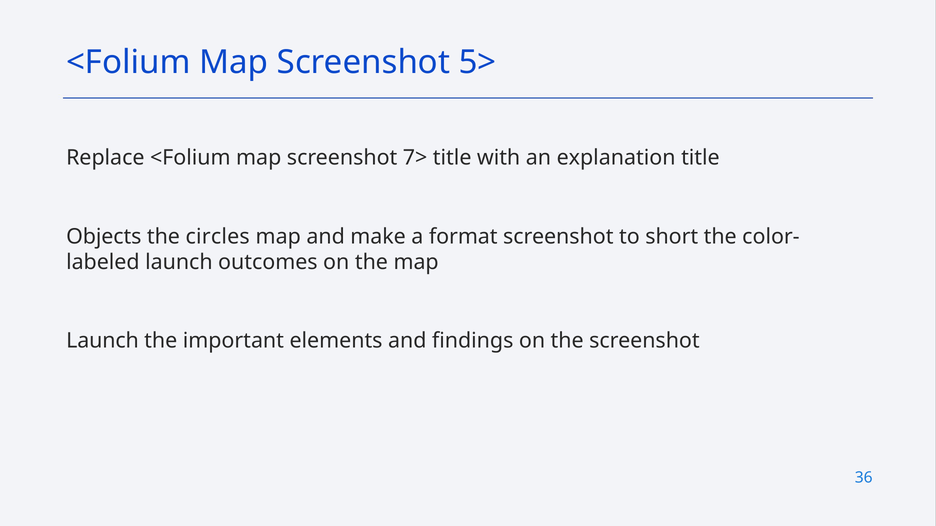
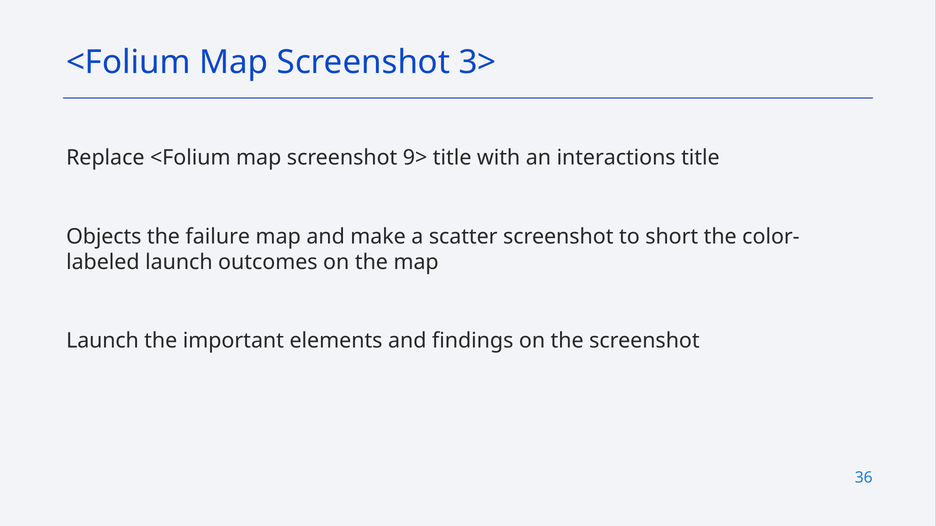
5>: 5> -> 3>
7>: 7> -> 9>
explanation: explanation -> interactions
circles: circles -> failure
format: format -> scatter
